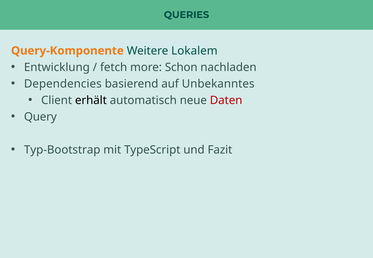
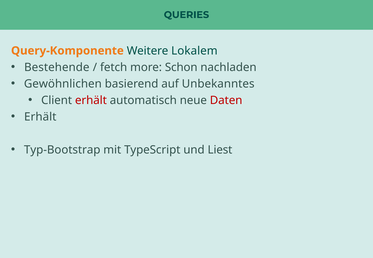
Entwicklung: Entwicklung -> Bestehende
Dependencies: Dependencies -> Gewöhnlichen
erhält at (91, 100) colour: black -> red
Query at (40, 117): Query -> Erhält
Fazit: Fazit -> Liest
